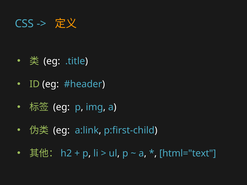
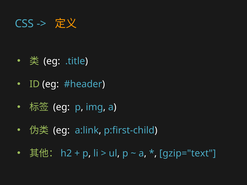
html="text: html="text -> gzip="text
